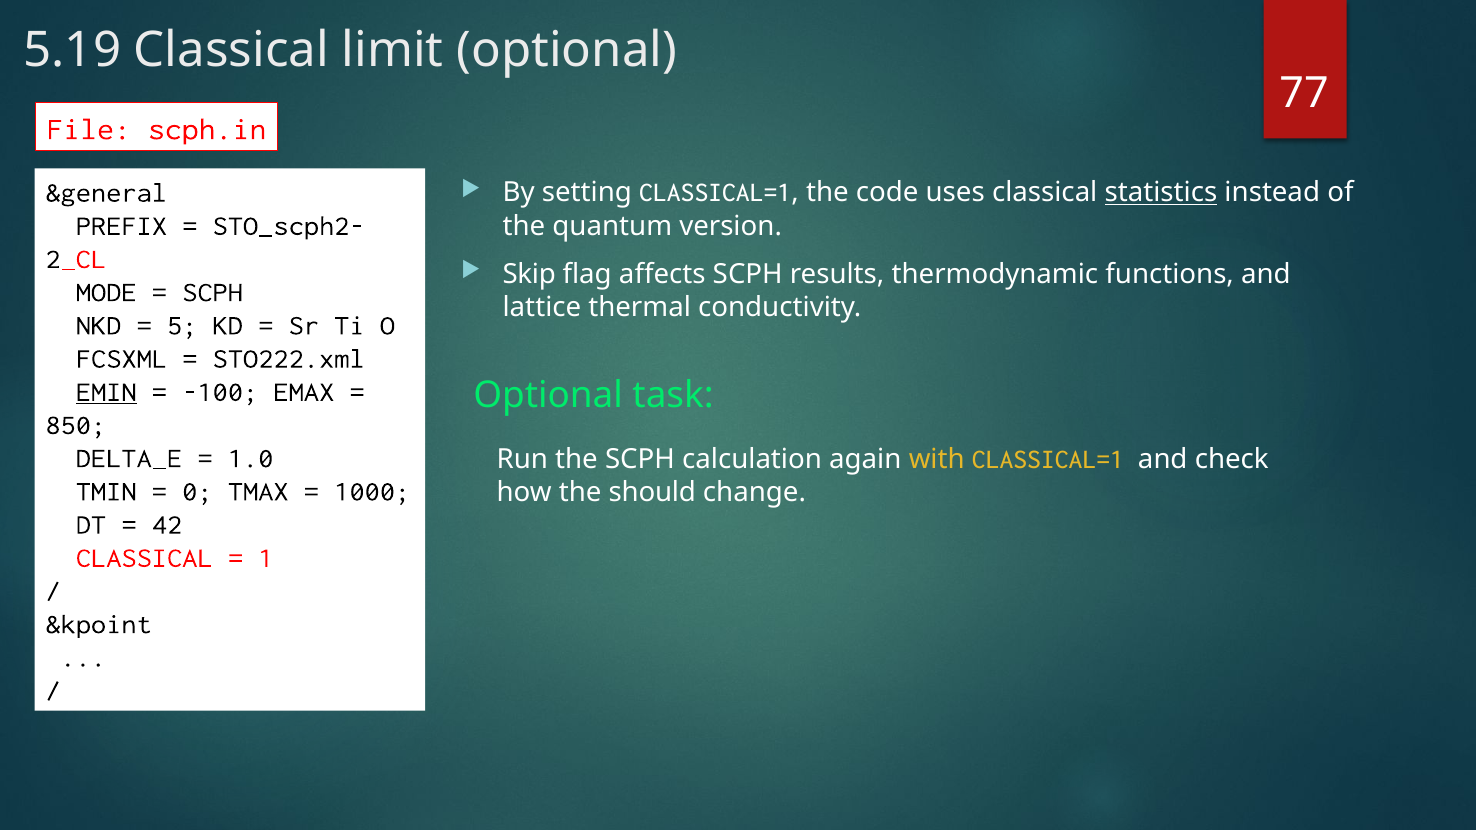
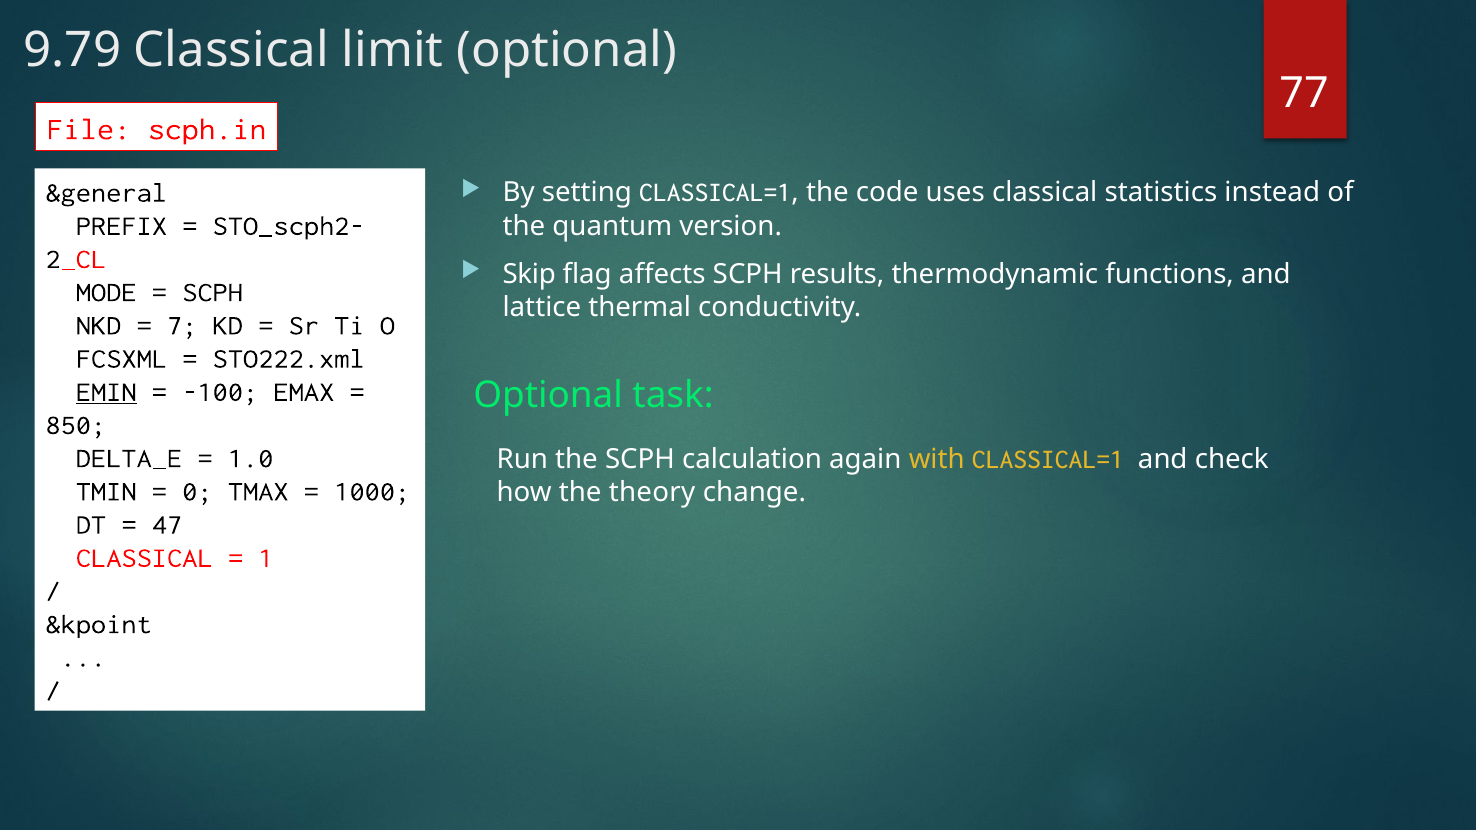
5.19: 5.19 -> 9.79
statistics underline: present -> none
5: 5 -> 7
should: should -> theory
42: 42 -> 47
